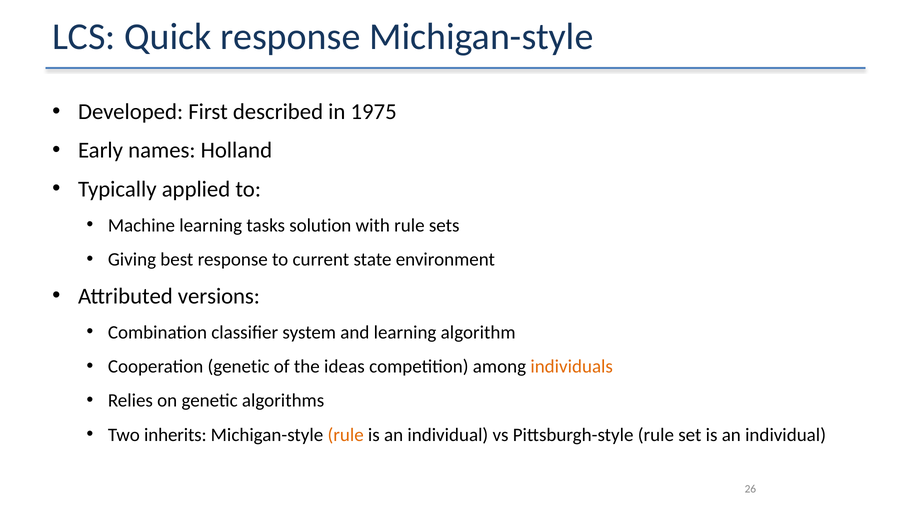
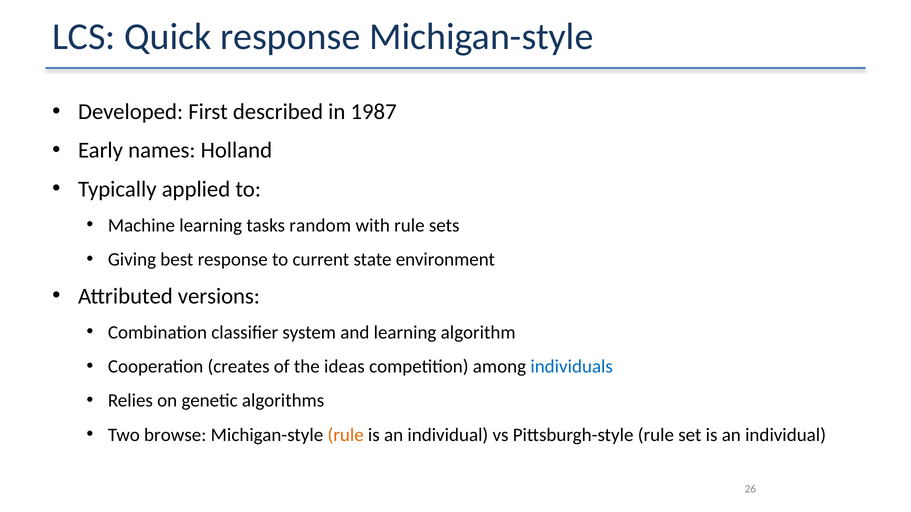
1975: 1975 -> 1987
solution: solution -> random
Cooperation genetic: genetic -> creates
individuals colour: orange -> blue
inherits: inherits -> browse
